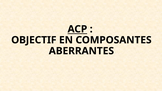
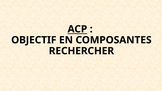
ABERRANTES: ABERRANTES -> RECHERCHER
